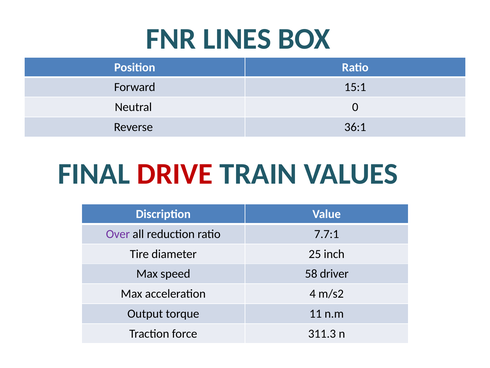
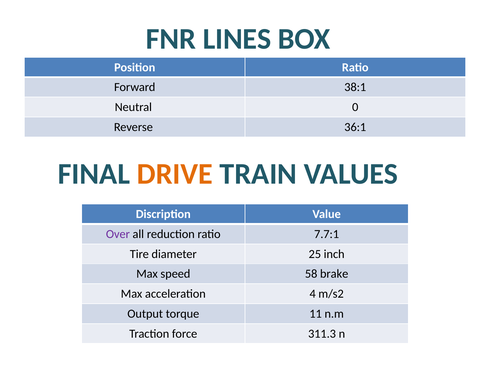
15:1: 15:1 -> 38:1
DRIVE colour: red -> orange
driver: driver -> brake
